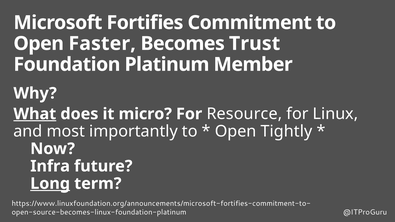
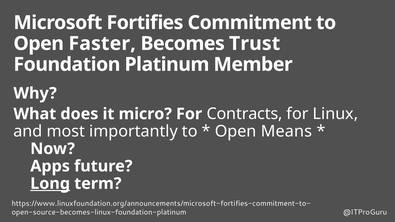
What underline: present -> none
Resource: Resource -> Contracts
Tightly: Tightly -> Means
Infra: Infra -> Apps
